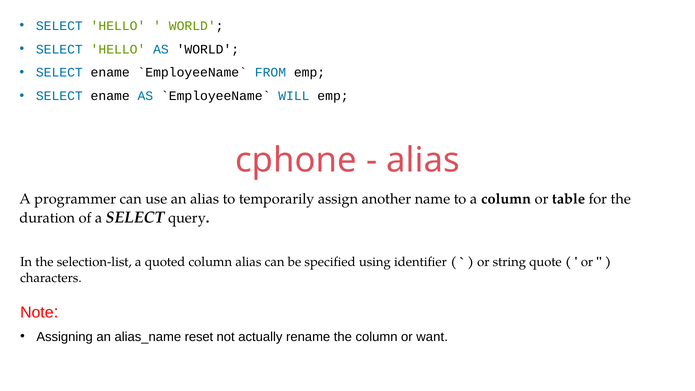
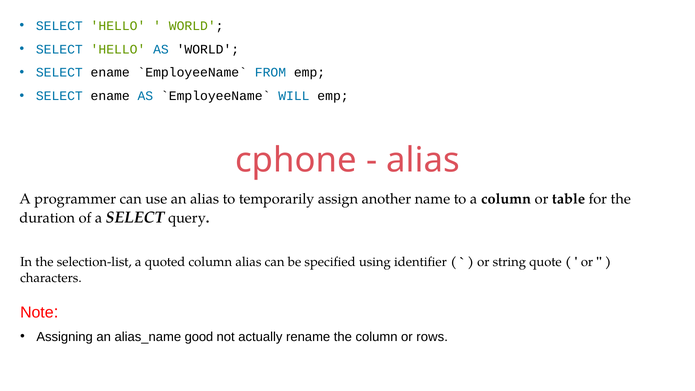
reset: reset -> good
want: want -> rows
